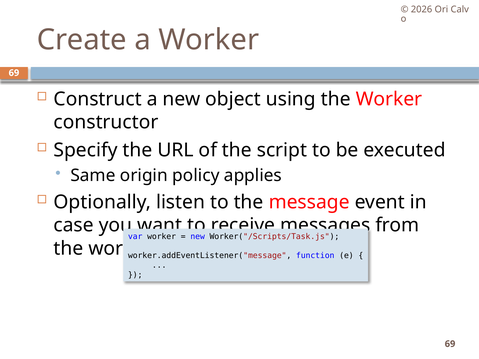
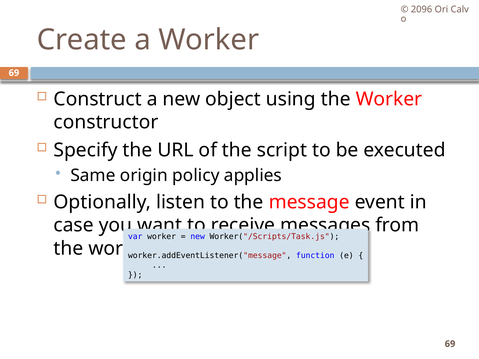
2026: 2026 -> 2096
